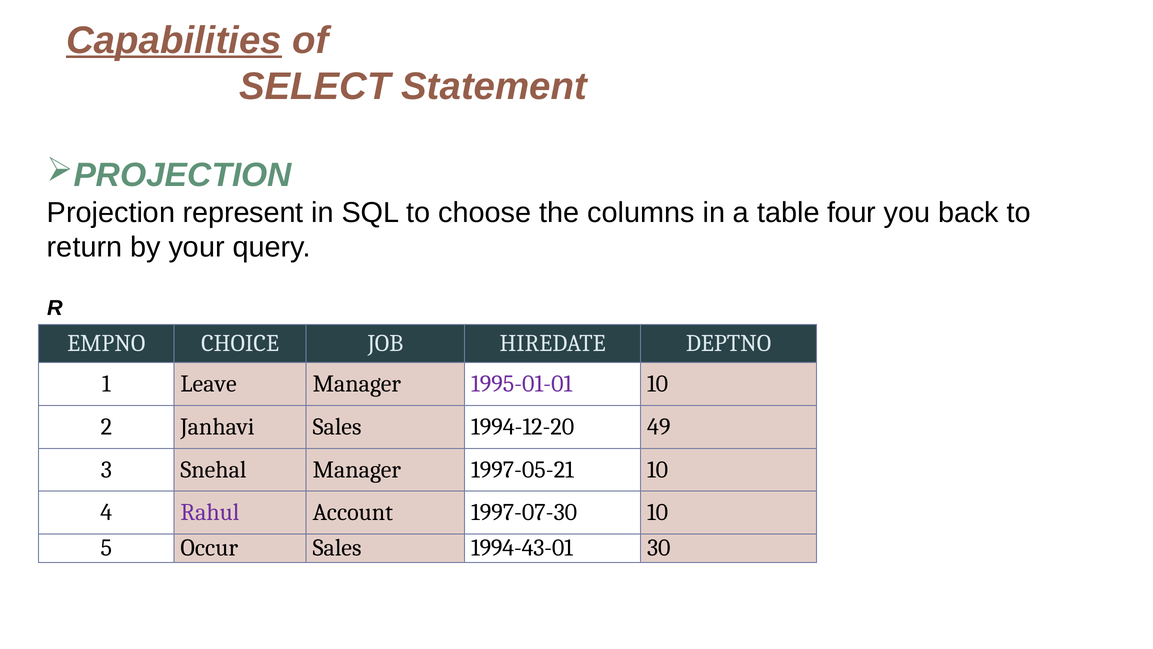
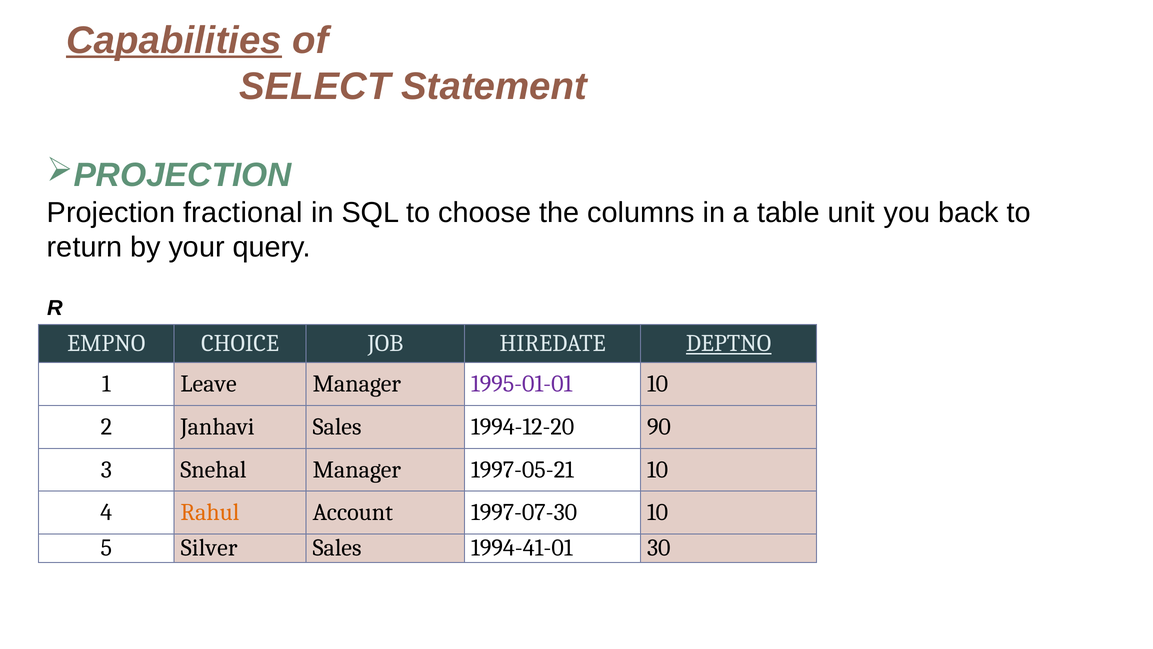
represent: represent -> fractional
four: four -> unit
DEPTNO underline: none -> present
49: 49 -> 90
Rahul colour: purple -> orange
Occur: Occur -> Silver
1994-43-01: 1994-43-01 -> 1994-41-01
